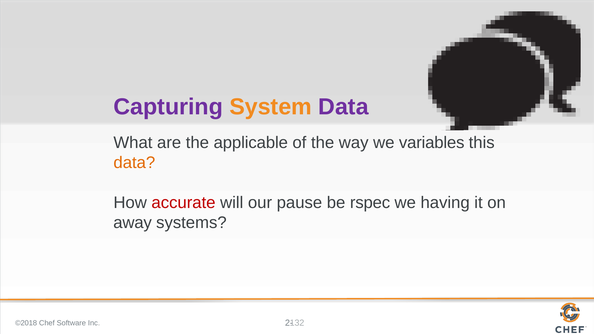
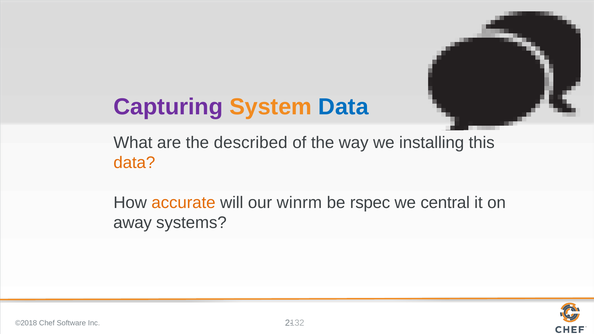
Data at (343, 107) colour: purple -> blue
applicable: applicable -> described
variables: variables -> installing
accurate colour: red -> orange
pause: pause -> winrm
having: having -> central
